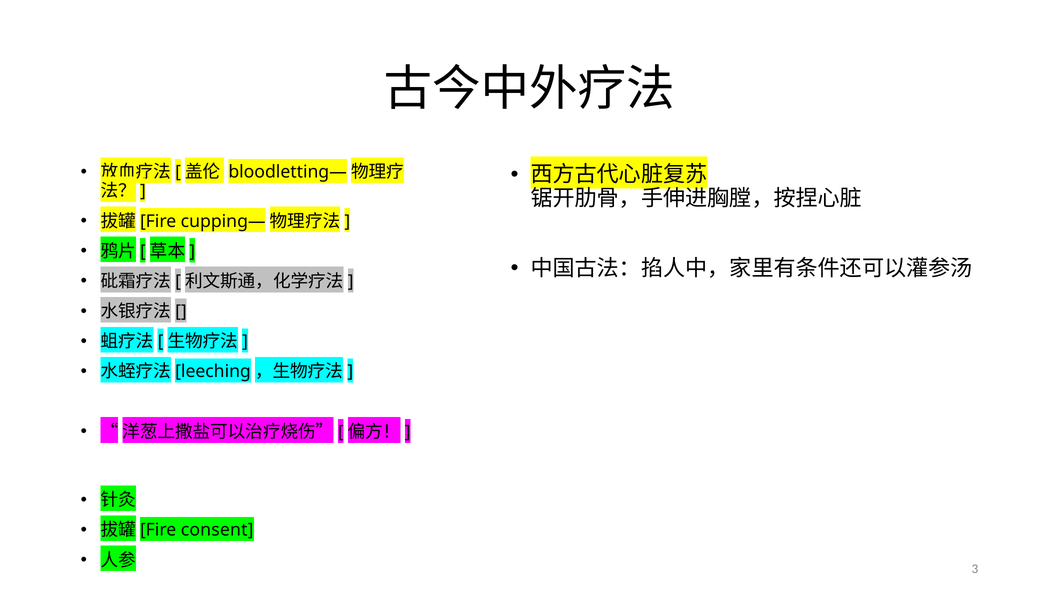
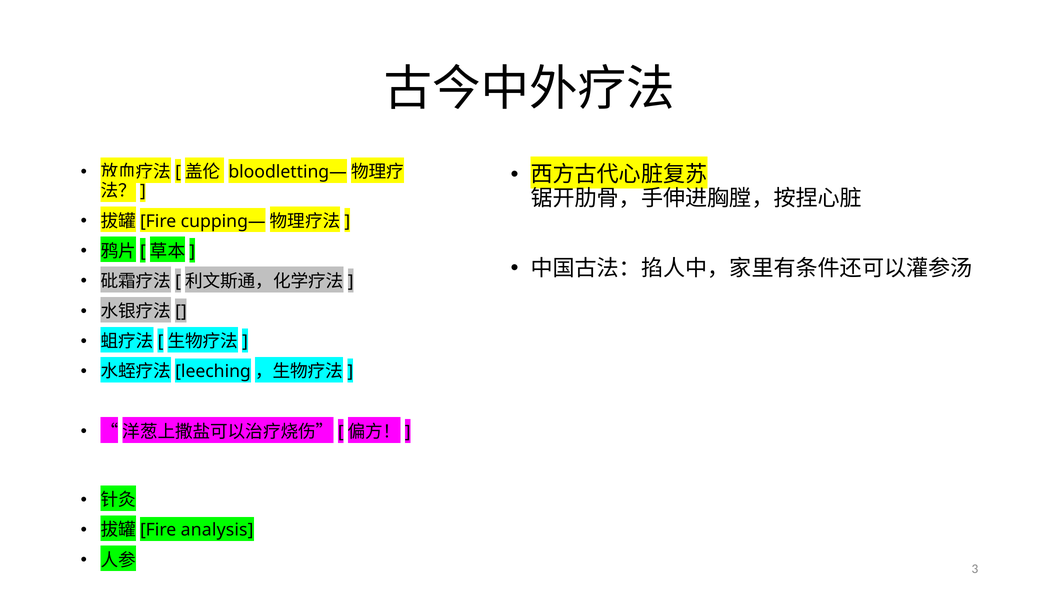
consent: consent -> analysis
